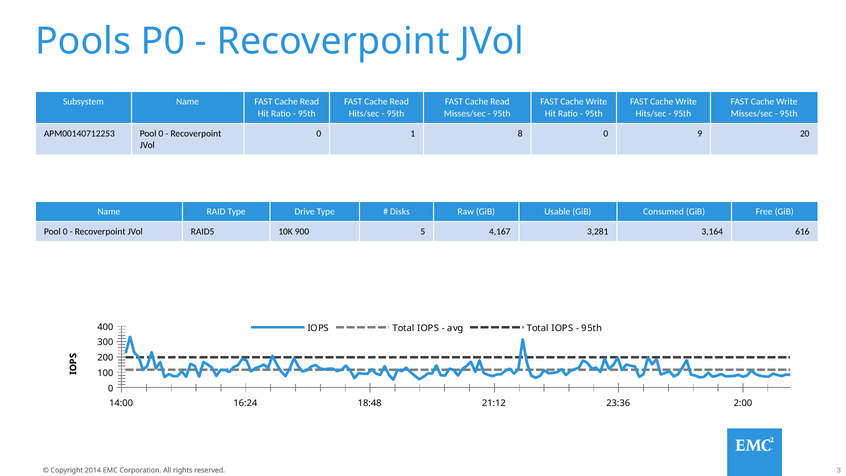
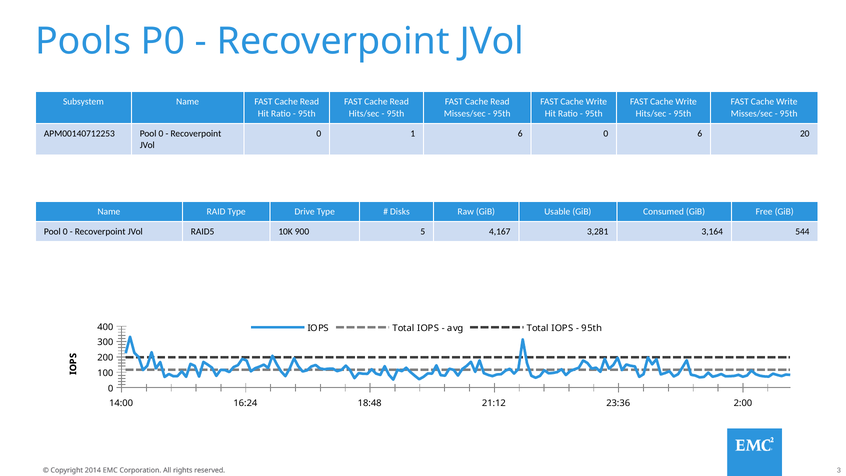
1 8: 8 -> 6
0 9: 9 -> 6
616: 616 -> 544
